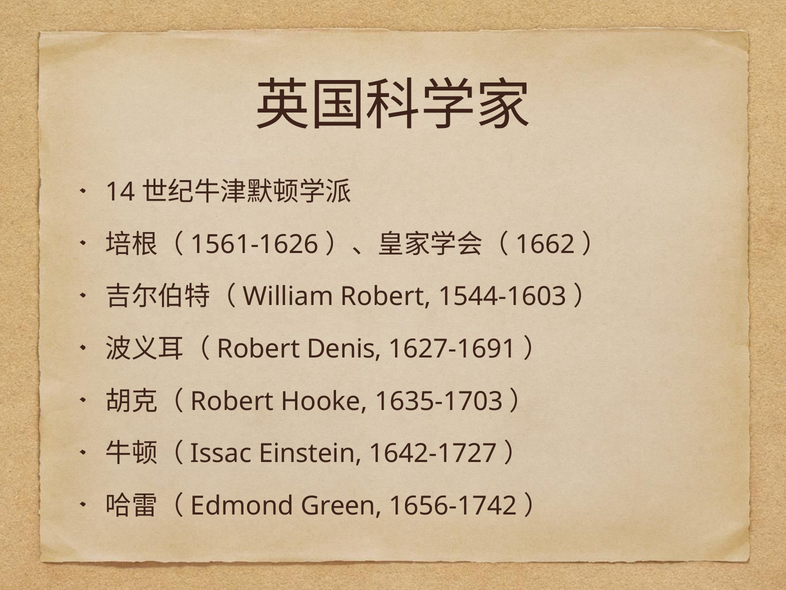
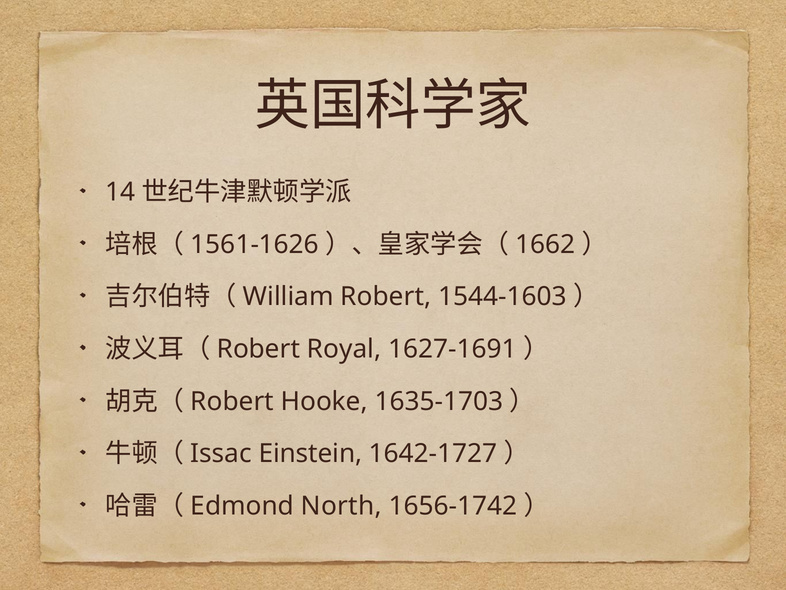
Denis: Denis -> Royal
Green: Green -> North
